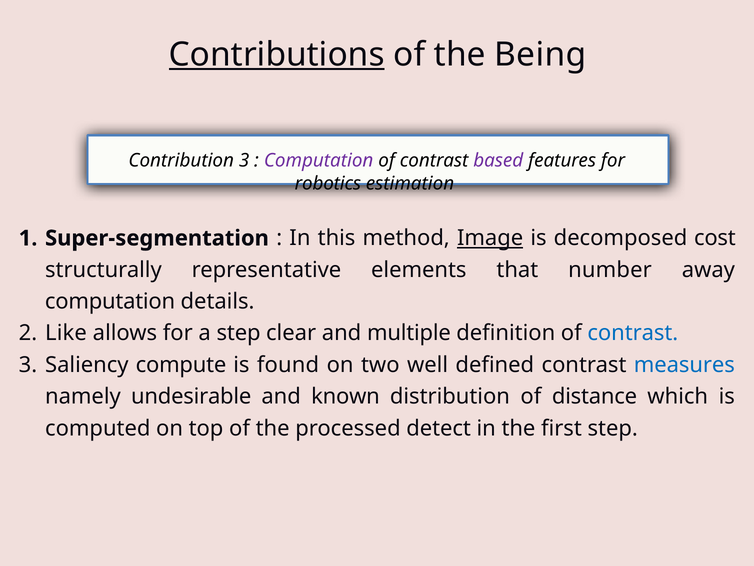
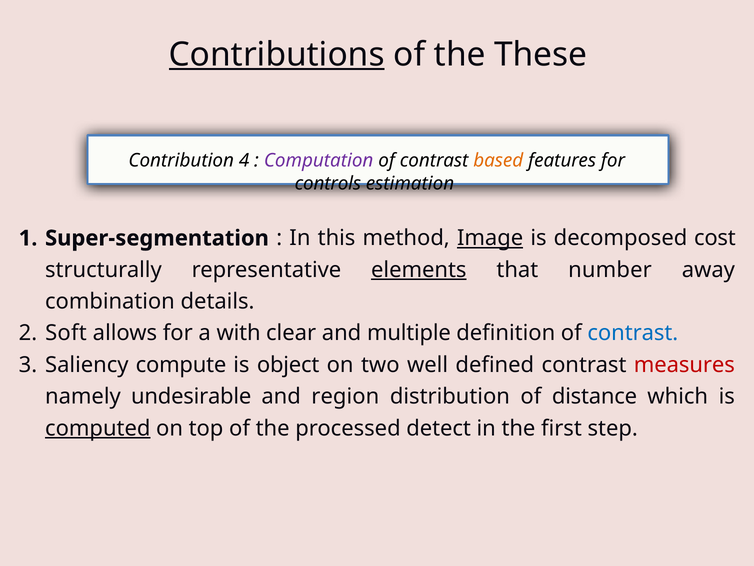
Being: Being -> These
Contribution 3: 3 -> 4
based colour: purple -> orange
robotics: robotics -> controls
elements underline: none -> present
computation at (110, 301): computation -> combination
Like: Like -> Soft
a step: step -> with
found: found -> object
measures colour: blue -> red
known: known -> region
computed underline: none -> present
